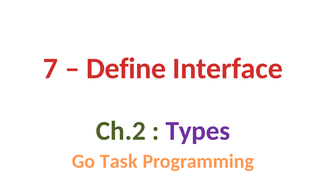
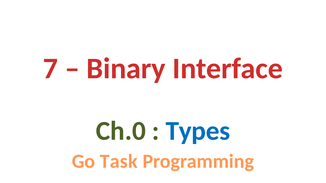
Define: Define -> Binary
Ch.2: Ch.2 -> Ch.0
Types colour: purple -> blue
